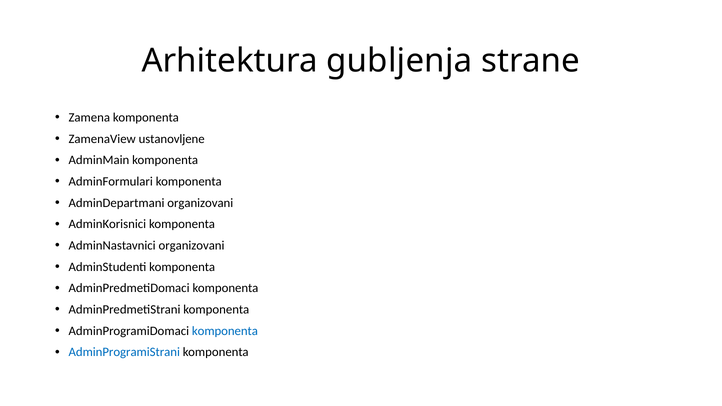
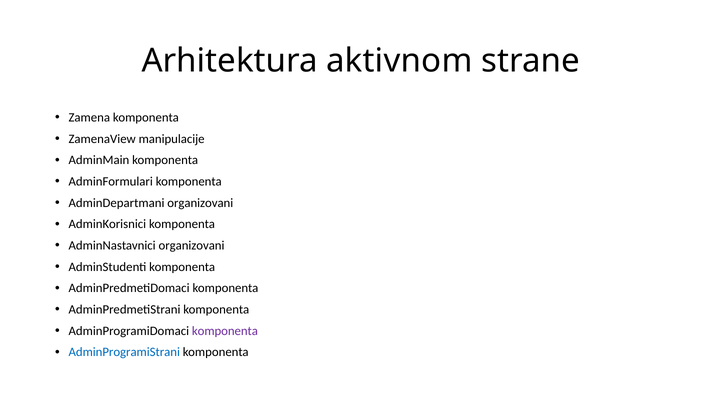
gubljenja: gubljenja -> aktivnom
ustanovljene: ustanovljene -> manipulacije
komponenta at (225, 331) colour: blue -> purple
